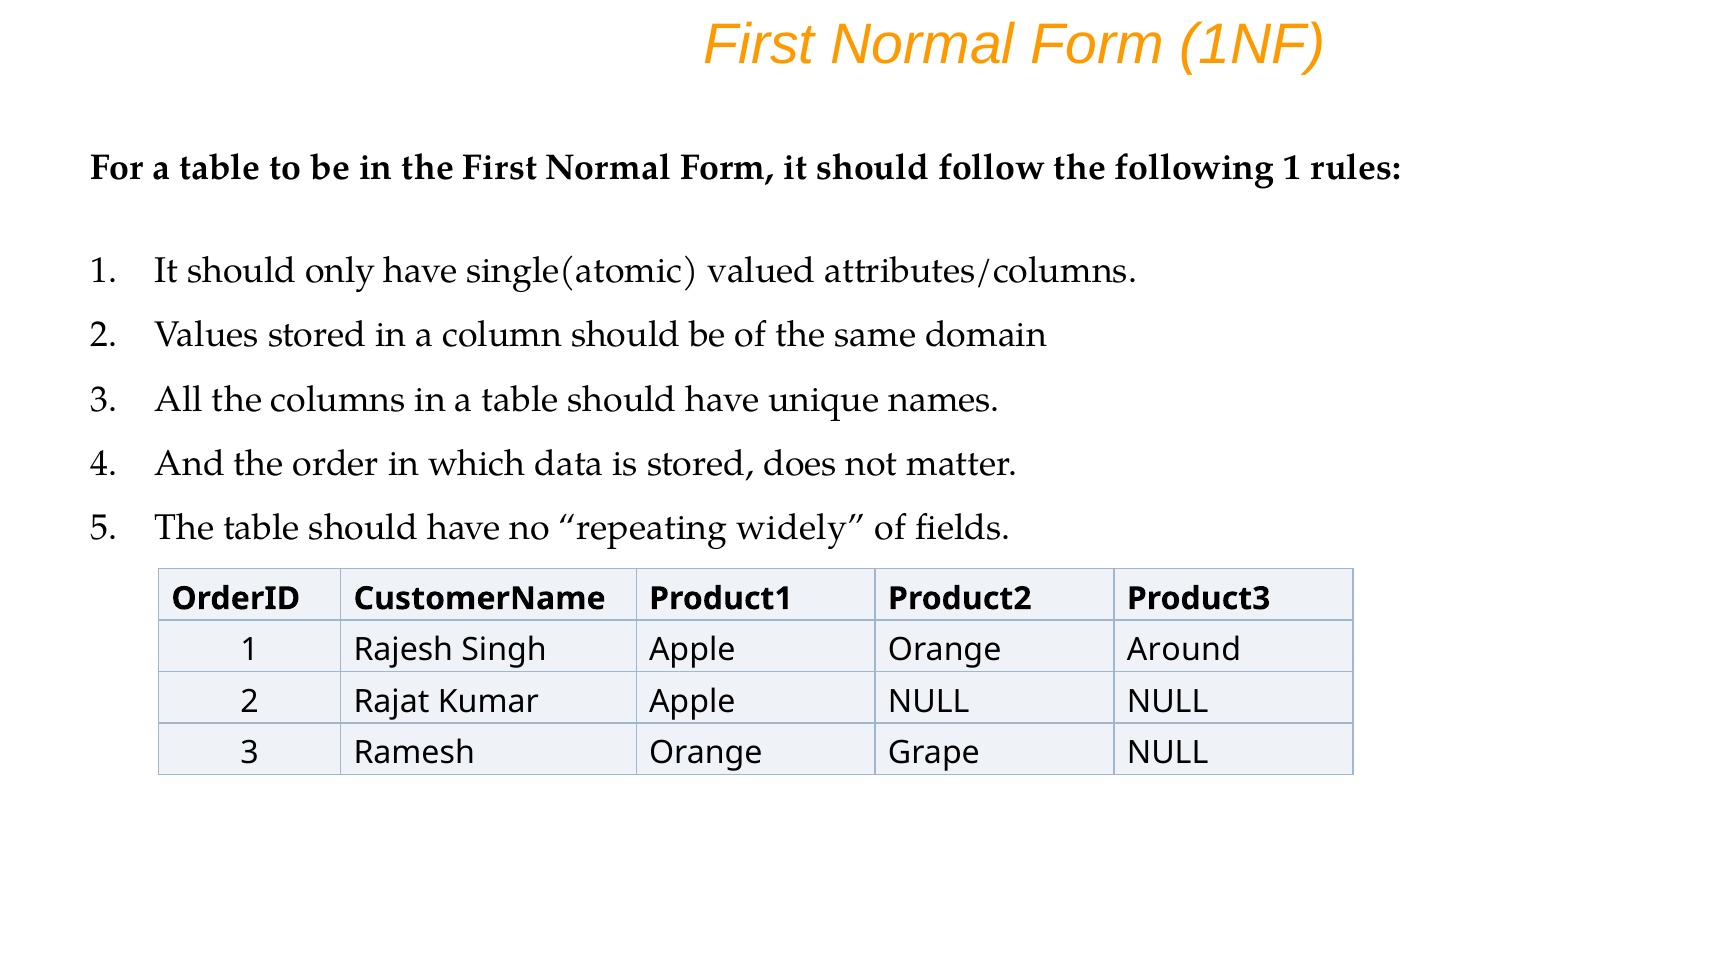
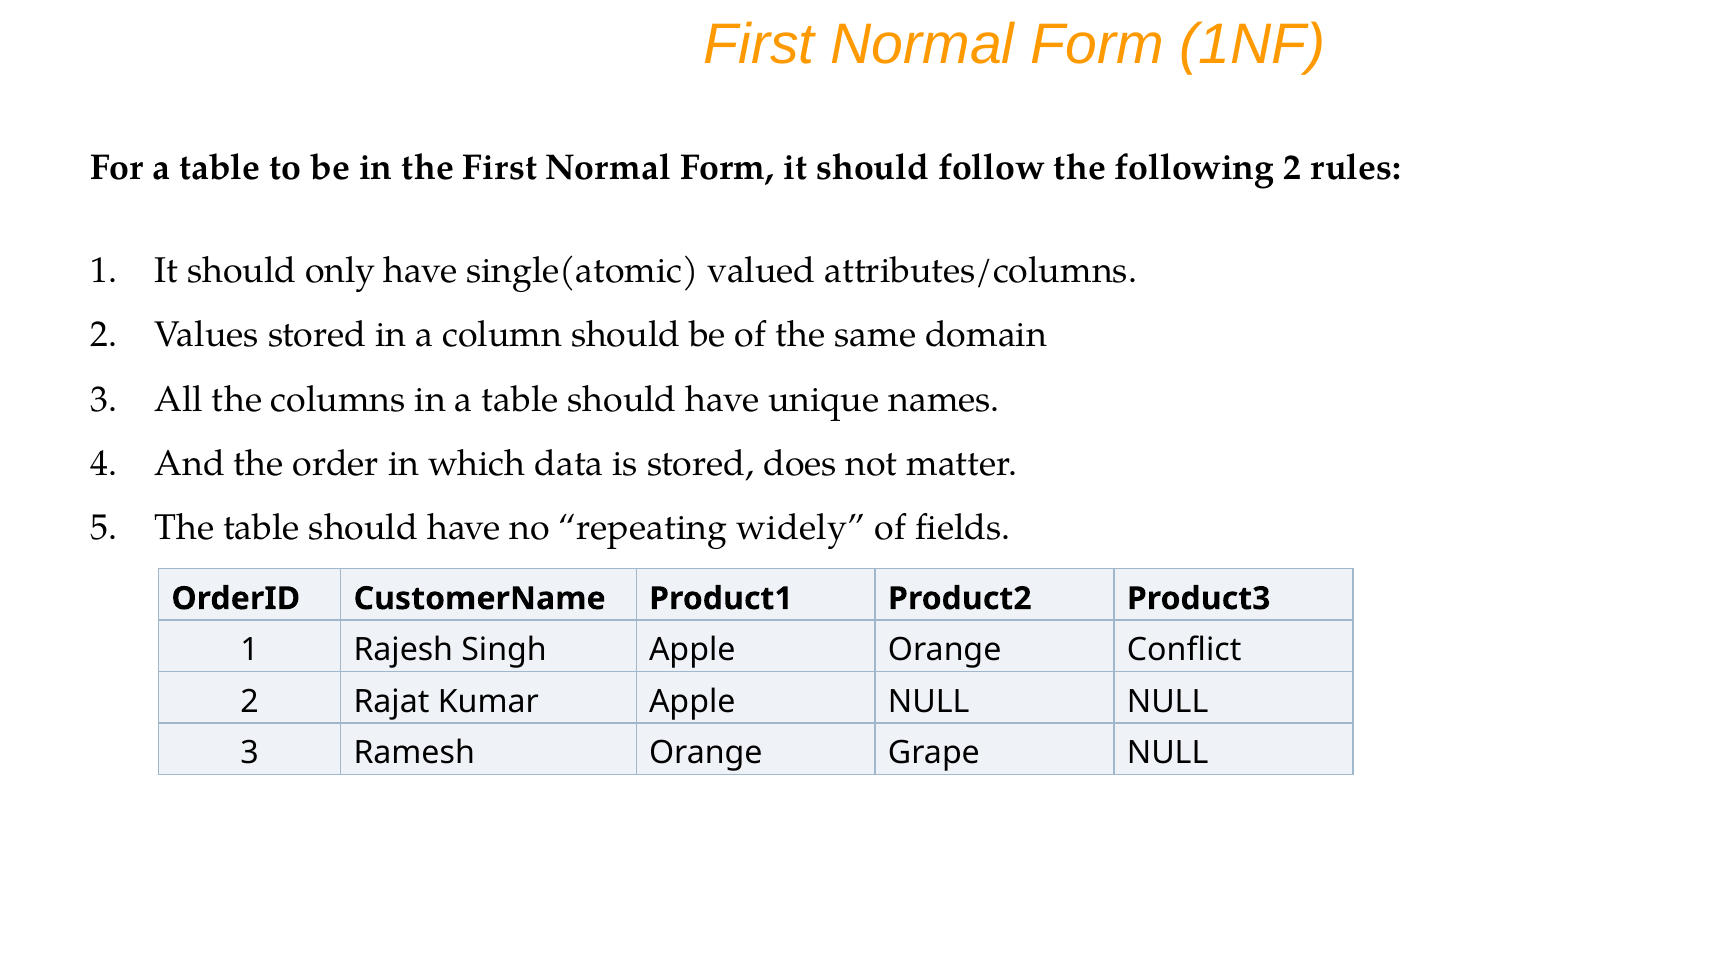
following 1: 1 -> 2
Around: Around -> Conflict
